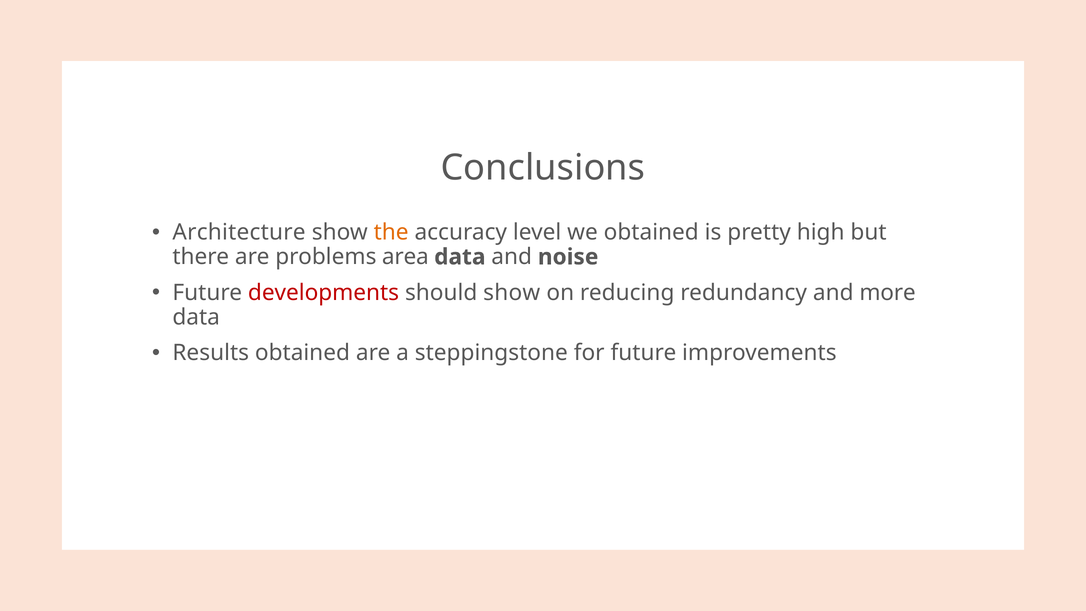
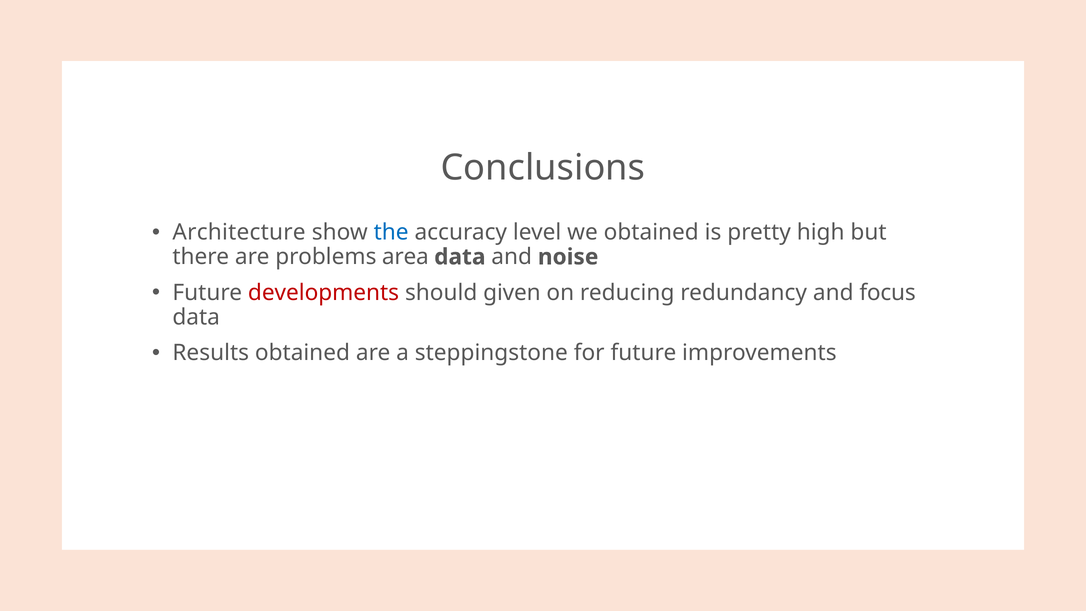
the colour: orange -> blue
should show: show -> given
more: more -> focus
